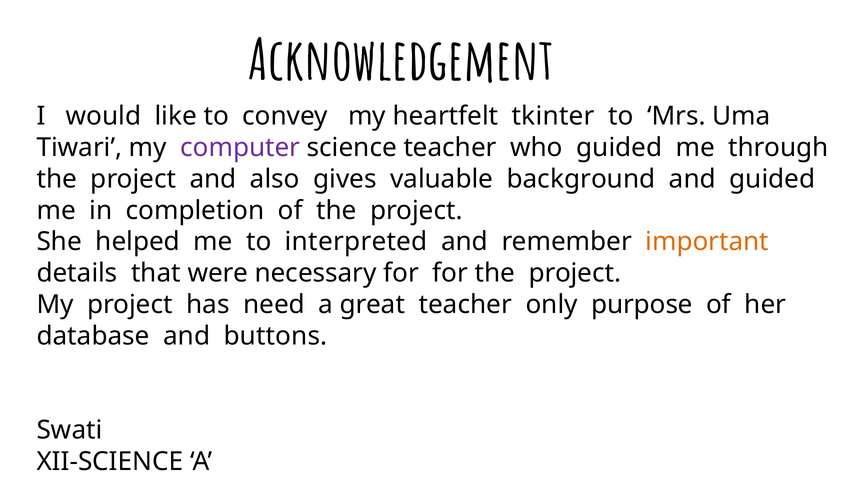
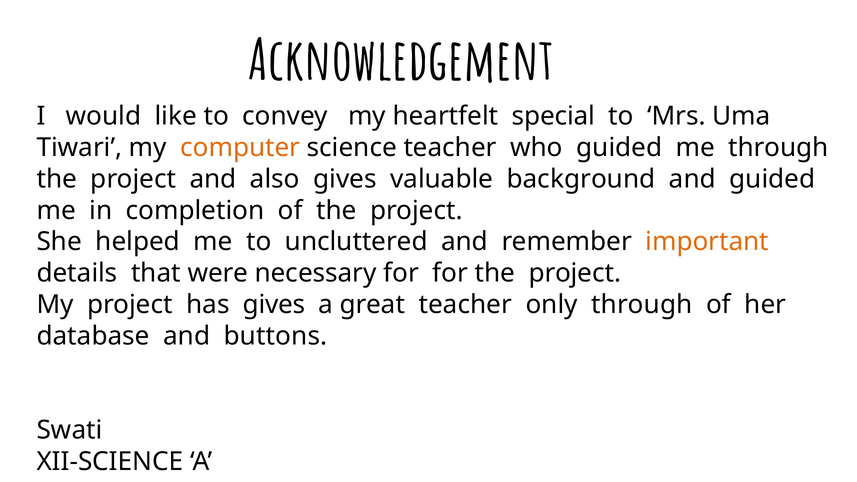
tkinter: tkinter -> special
computer colour: purple -> orange
interpreted: interpreted -> uncluttered
has need: need -> gives
only purpose: purpose -> through
